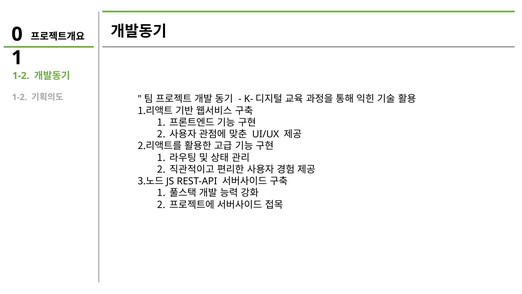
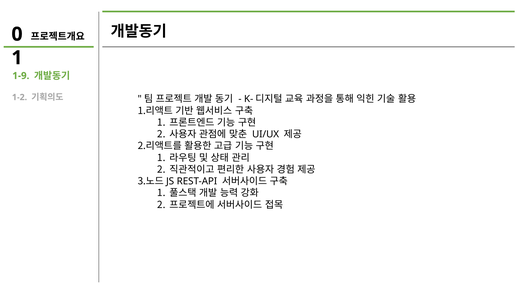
1-2 at (21, 76): 1-2 -> 1-9
